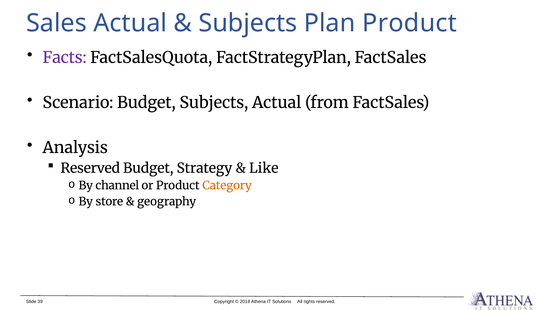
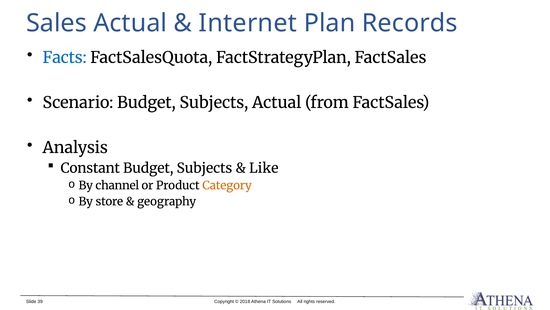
Subjects at (248, 23): Subjects -> Internet
Plan Product: Product -> Records
Facts colour: purple -> blue
Reserved at (90, 168): Reserved -> Constant
Strategy at (204, 168): Strategy -> Subjects
